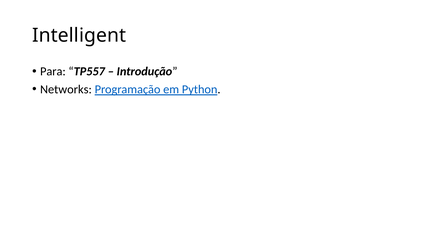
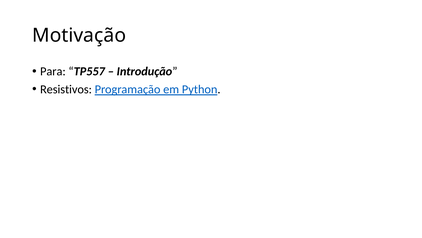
Intelligent: Intelligent -> Motivação
Networks: Networks -> Resistivos
